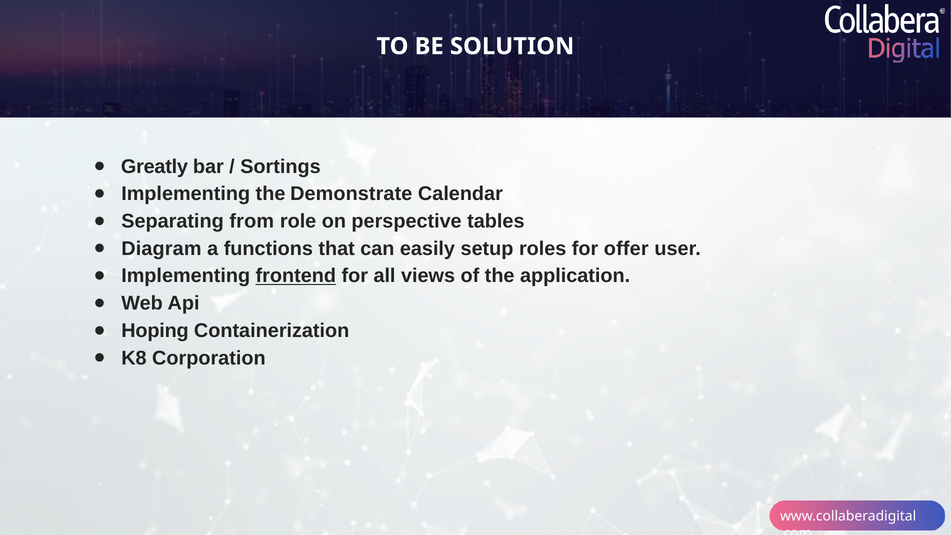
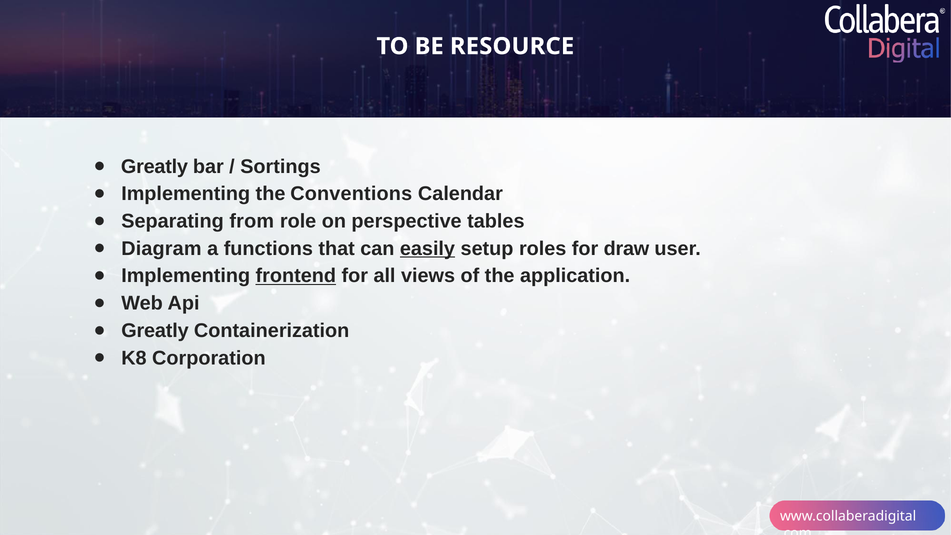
SOLUTION: SOLUTION -> RESOURCE
Demonstrate: Demonstrate -> Conventions
easily underline: none -> present
offer: offer -> draw
Hoping at (155, 331): Hoping -> Greatly
